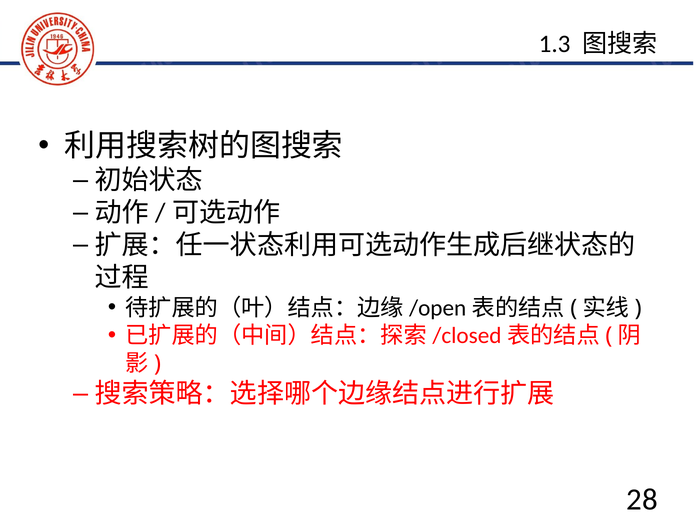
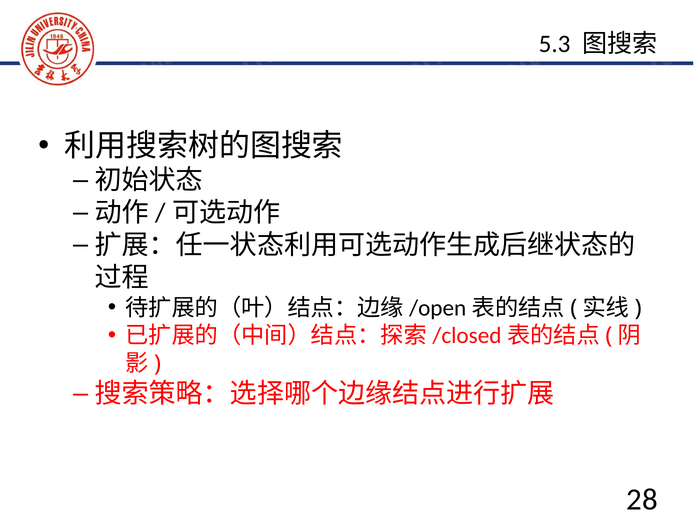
1.3: 1.3 -> 5.3
